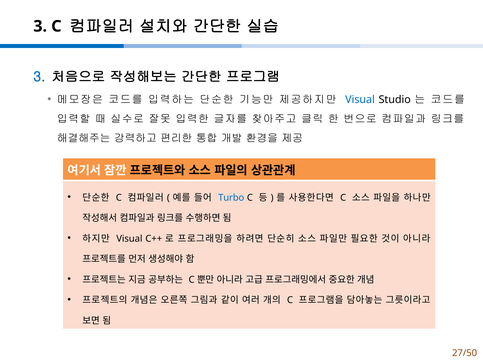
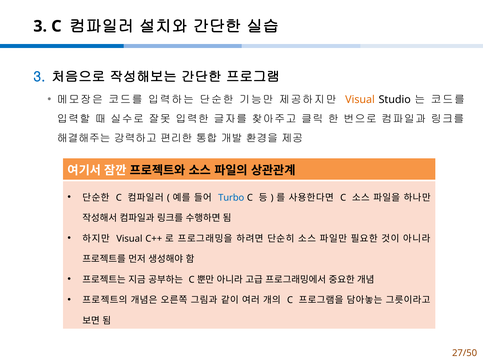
Visual at (360, 100) colour: blue -> orange
